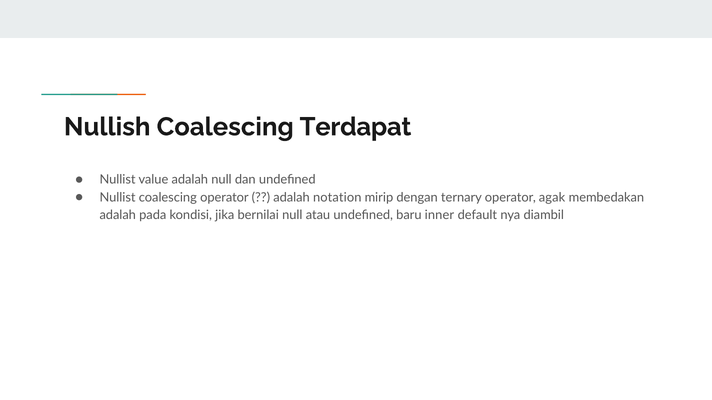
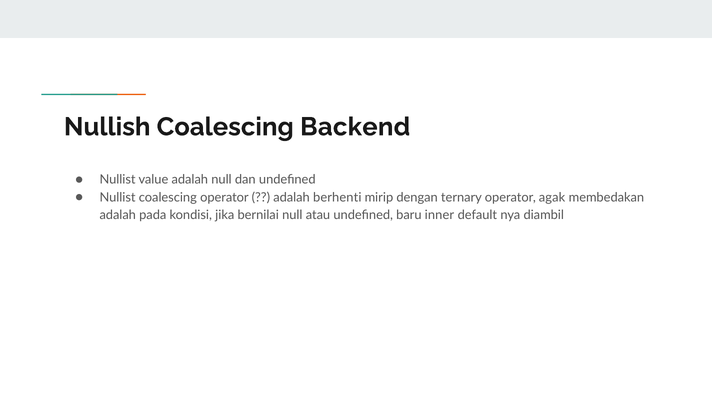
Terdapat: Terdapat -> Backend
notation: notation -> berhenti
